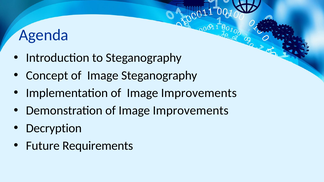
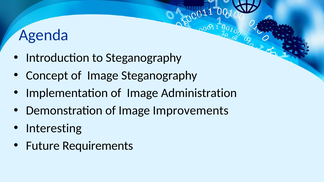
Implementation of Image Improvements: Improvements -> Administration
Decryption: Decryption -> Interesting
